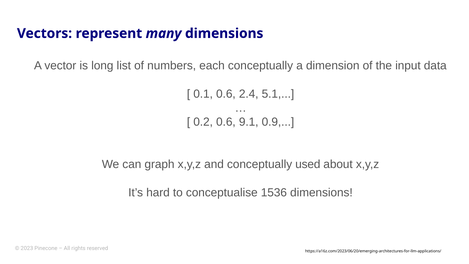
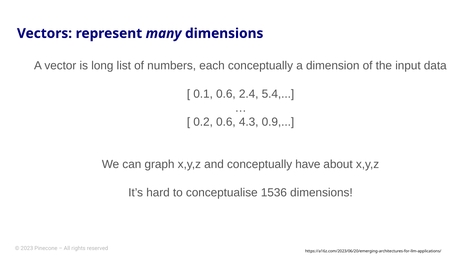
5.1: 5.1 -> 5.4
9.1: 9.1 -> 4.3
used: used -> have
